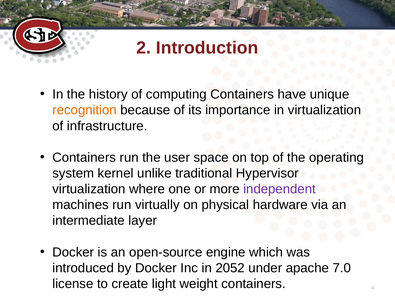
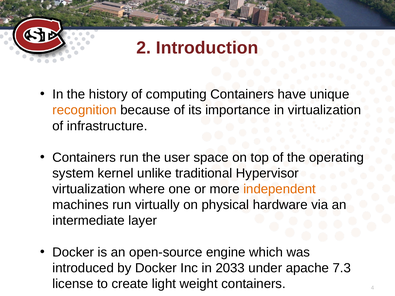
independent colour: purple -> orange
2052: 2052 -> 2033
7.0: 7.0 -> 7.3
